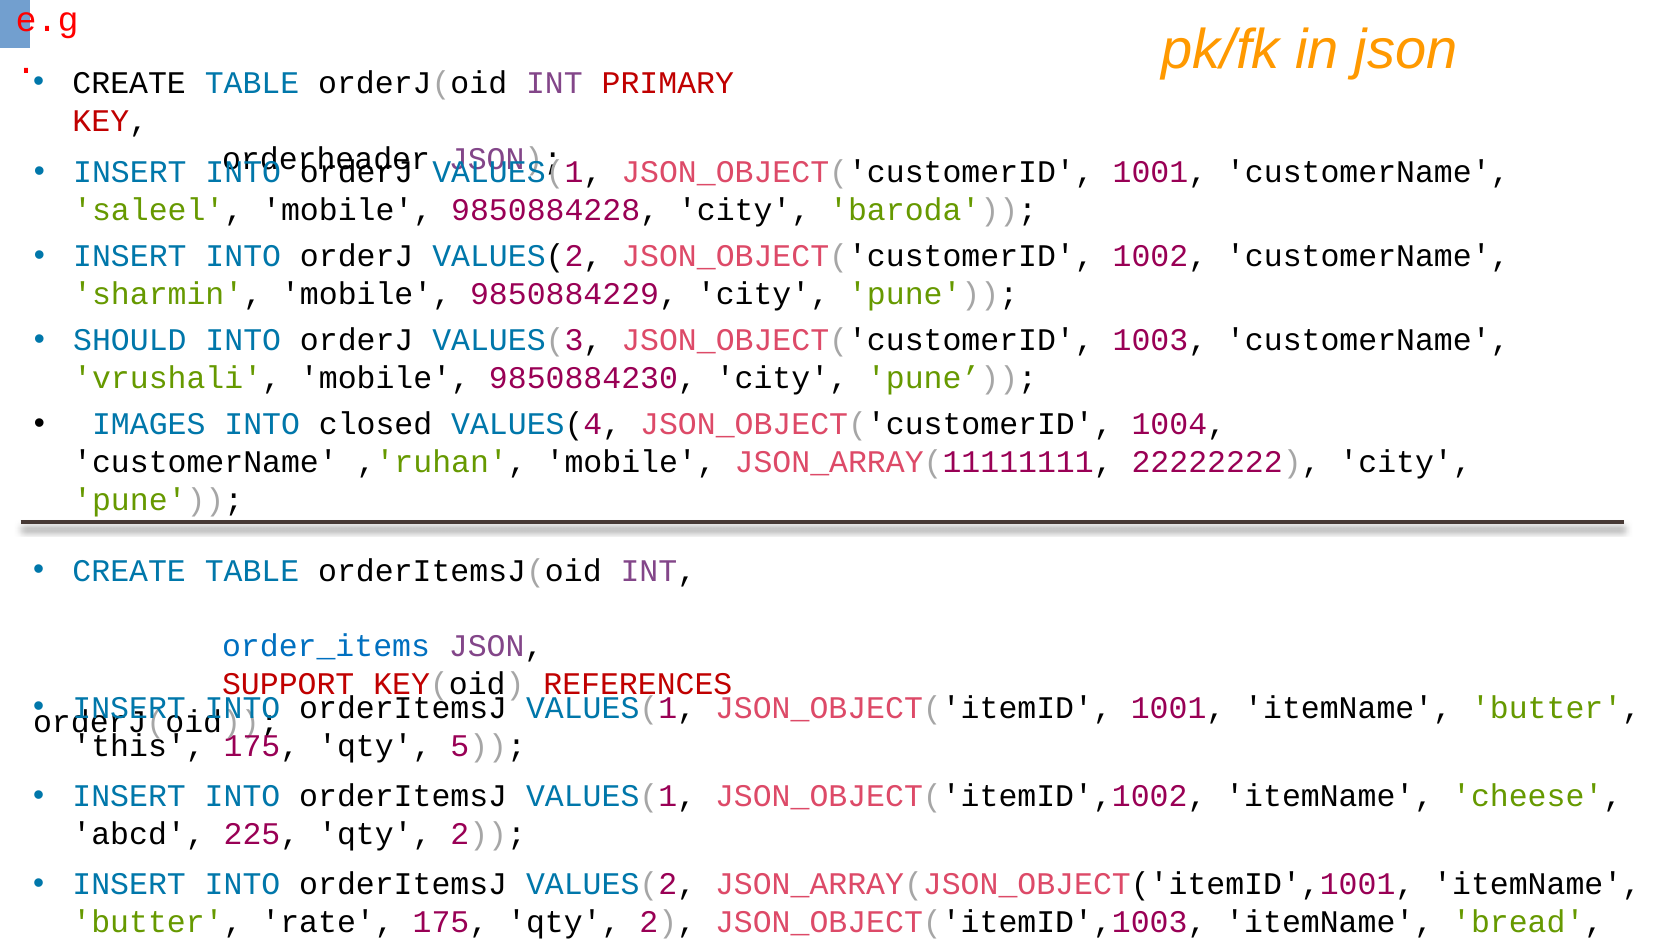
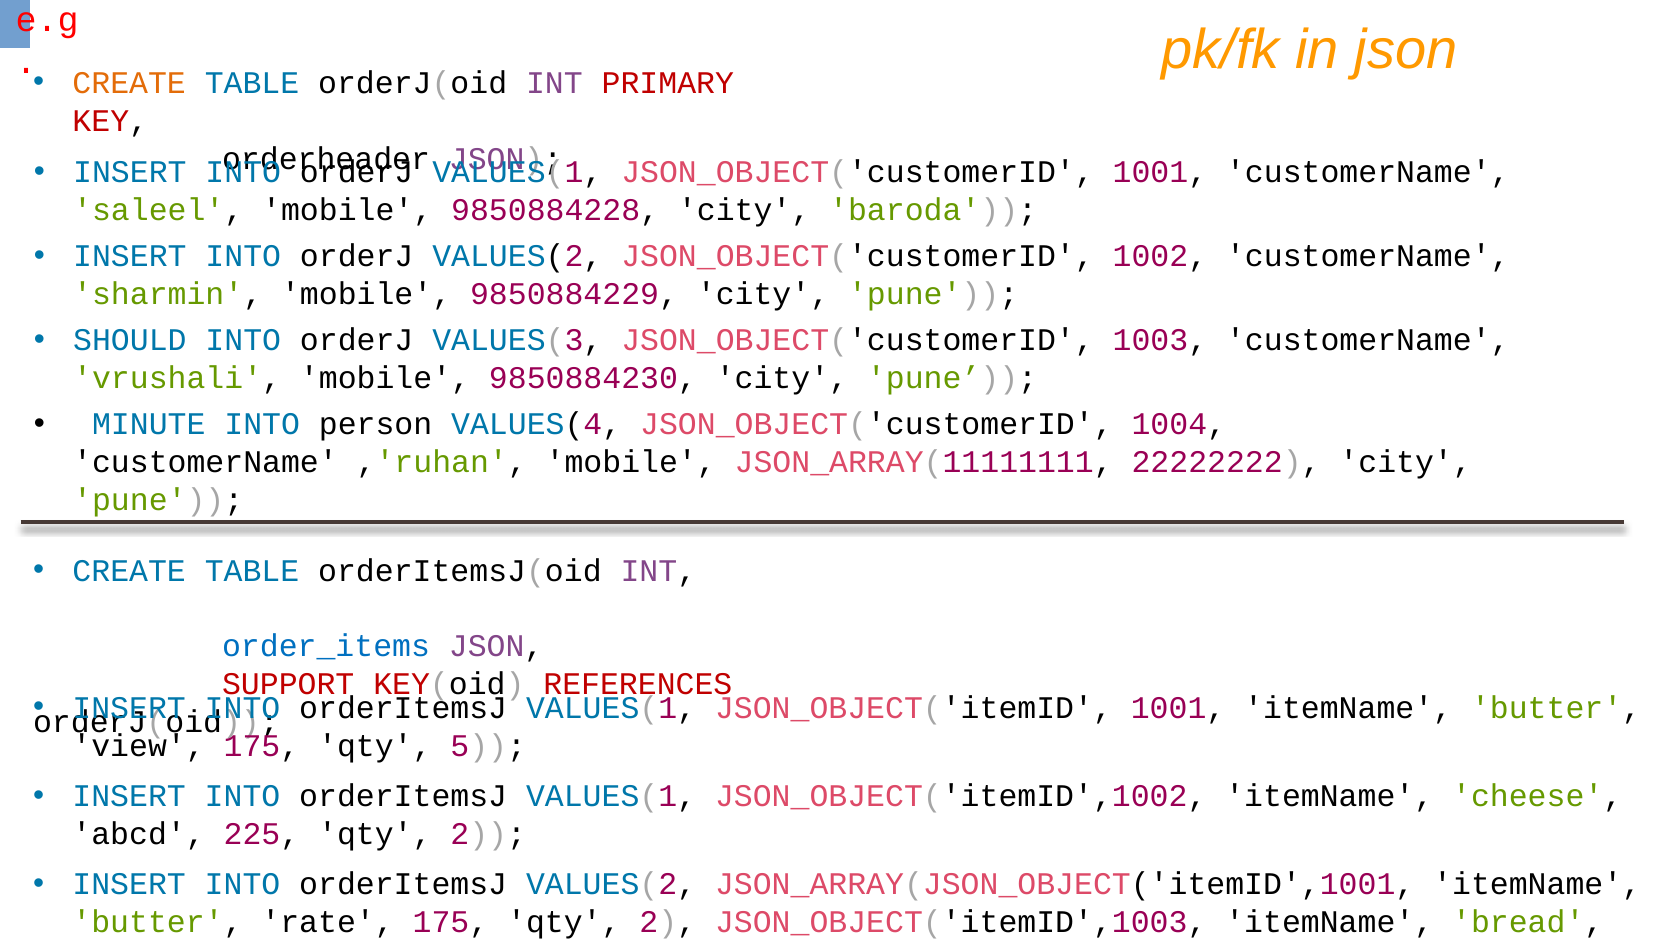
CREATE at (129, 83) colour: black -> orange
IMAGES: IMAGES -> MINUTE
closed: closed -> person
this: this -> view
